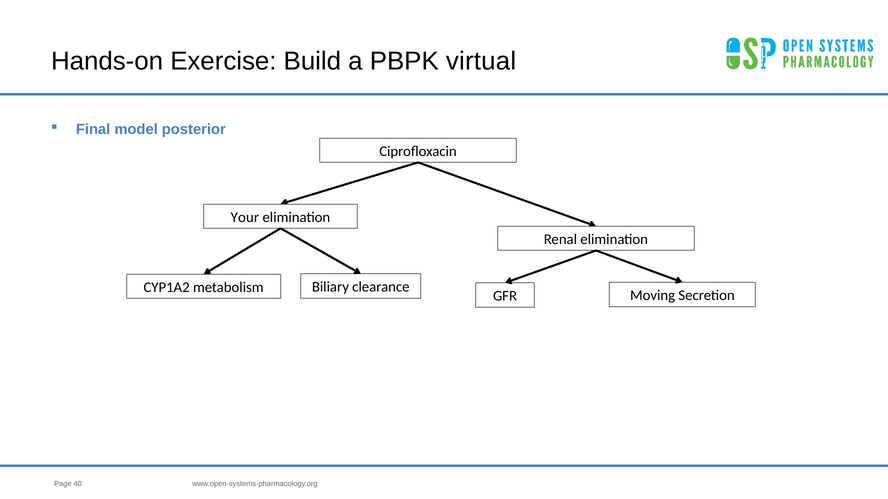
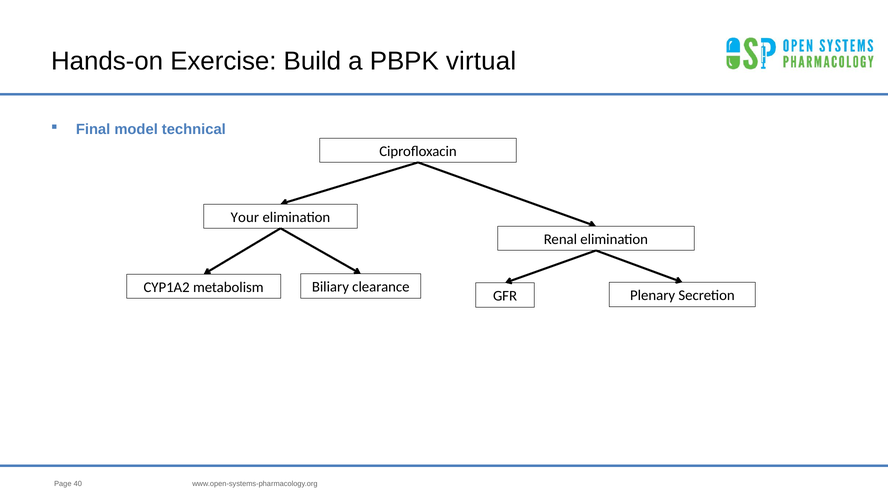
posterior: posterior -> technical
Moving: Moving -> Plenary
